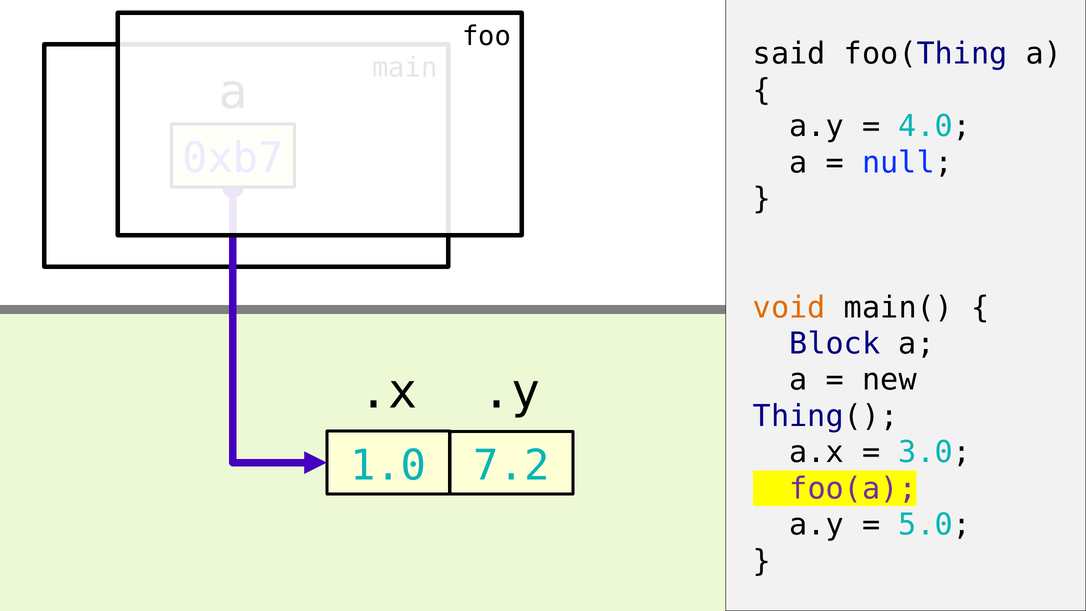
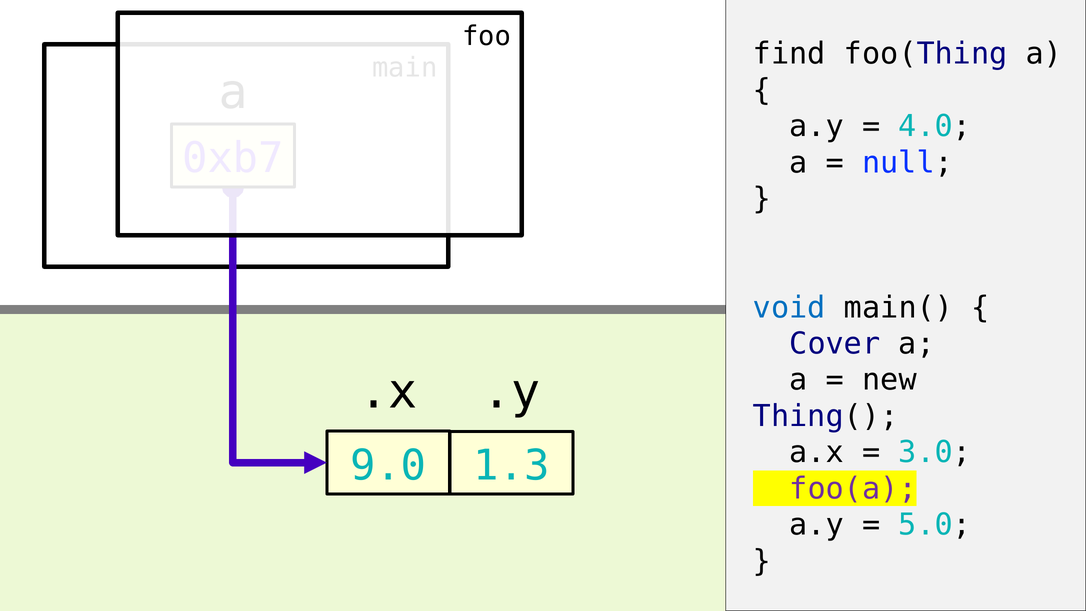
said: said -> find
void colour: orange -> blue
Block: Block -> Cover
1.0: 1.0 -> 9.0
7.2: 7.2 -> 1.3
